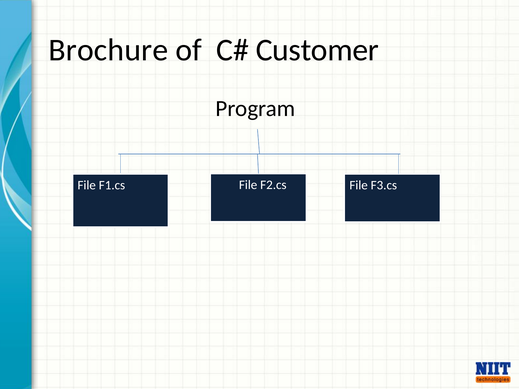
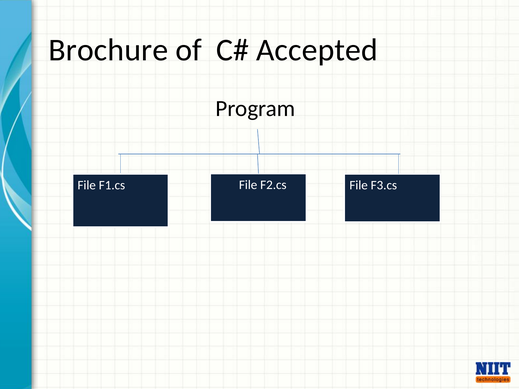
Customer: Customer -> Accepted
